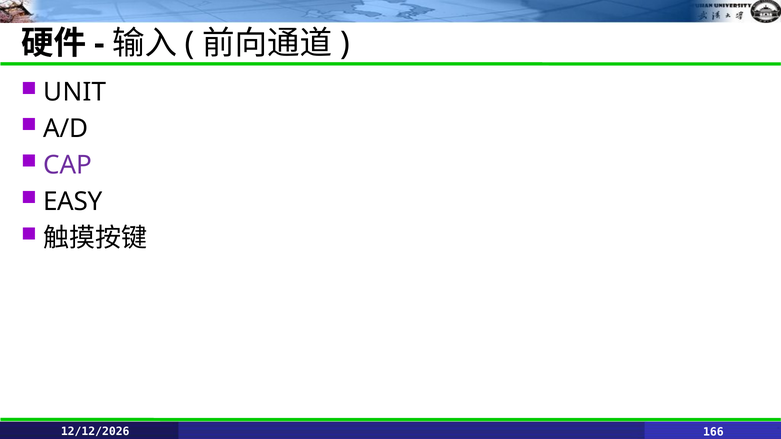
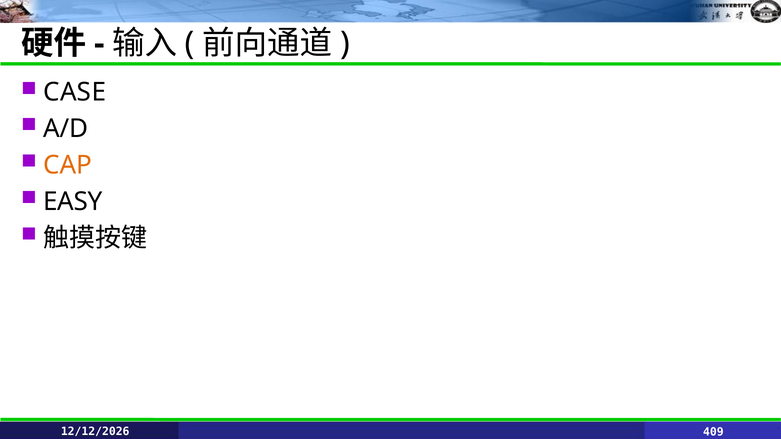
UNIT: UNIT -> CASE
CAP colour: purple -> orange
166: 166 -> 409
